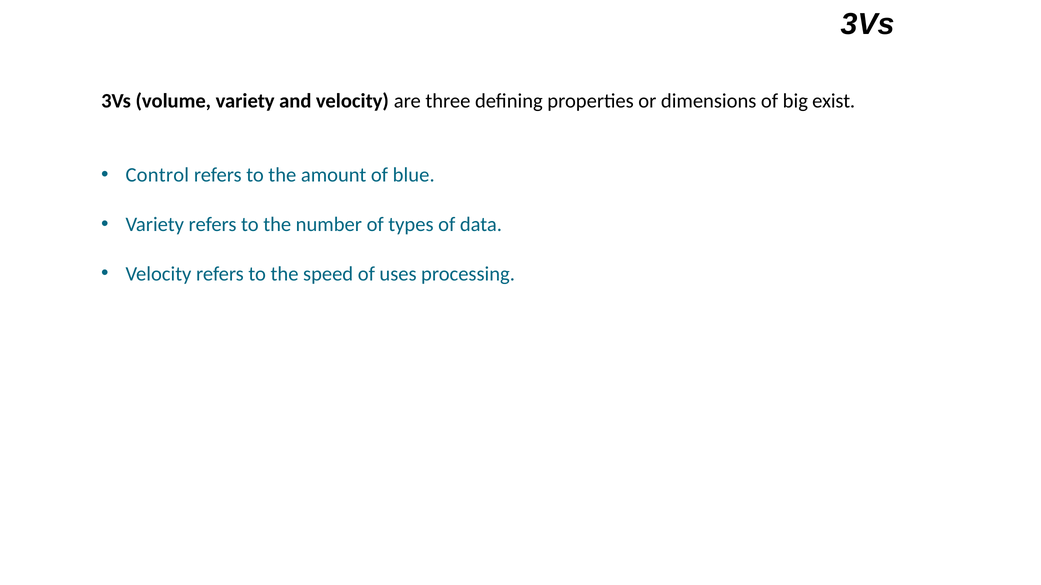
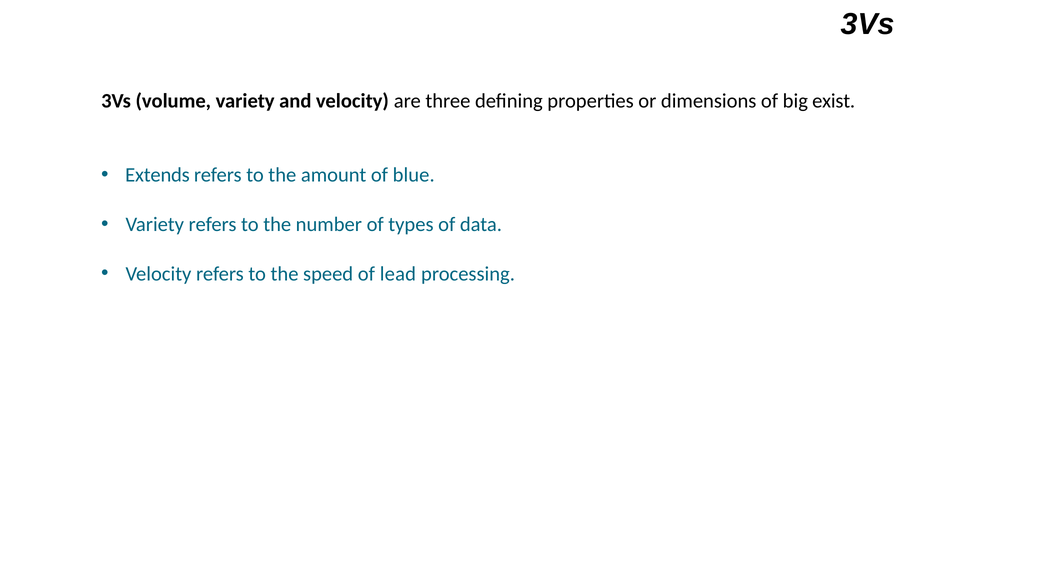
Control: Control -> Extends
uses: uses -> lead
